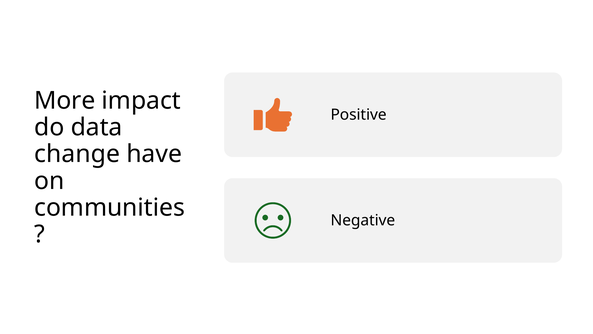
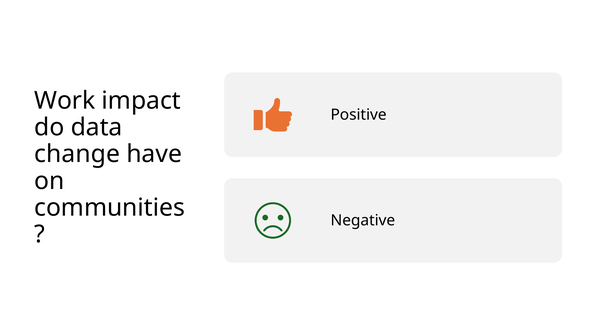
More: More -> Work
